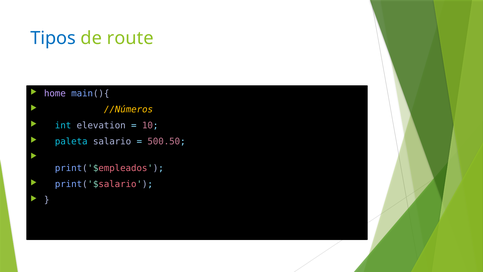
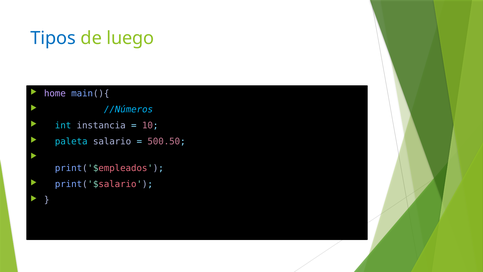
route: route -> luego
//Números colour: yellow -> light blue
elevation: elevation -> instancia
